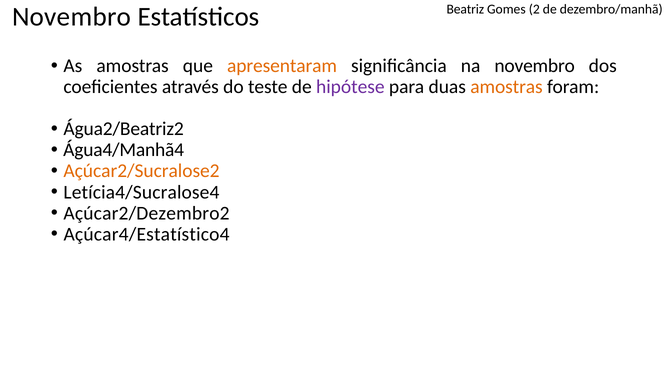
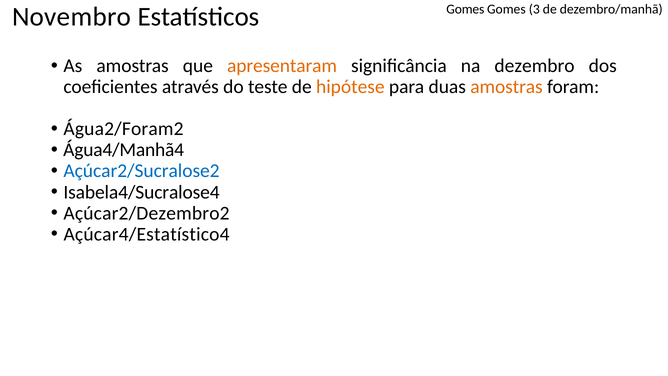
Estatísticos Beatriz: Beatriz -> Gomes
2: 2 -> 3
na novembro: novembro -> dezembro
hipótese colour: purple -> orange
Água2/Beatriz2: Água2/Beatriz2 -> Água2/Foram2
Açúcar2/Sucralose2 colour: orange -> blue
Letícia4/Sucralose4: Letícia4/Sucralose4 -> Isabela4/Sucralose4
